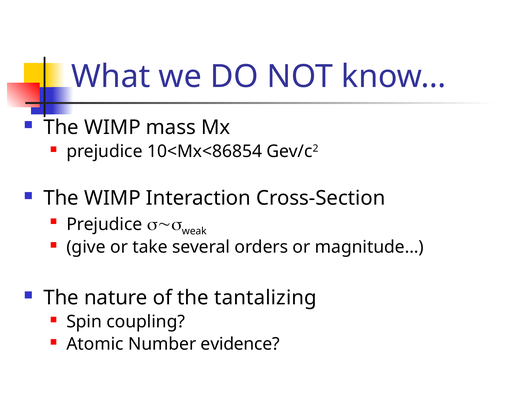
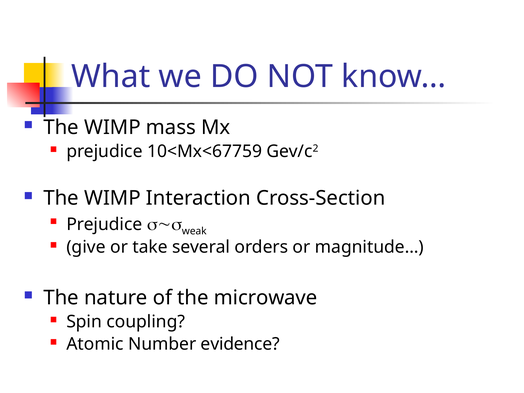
10<Mx<86854: 10<Mx<86854 -> 10<Mx<67759
tantalizing: tantalizing -> microwave
